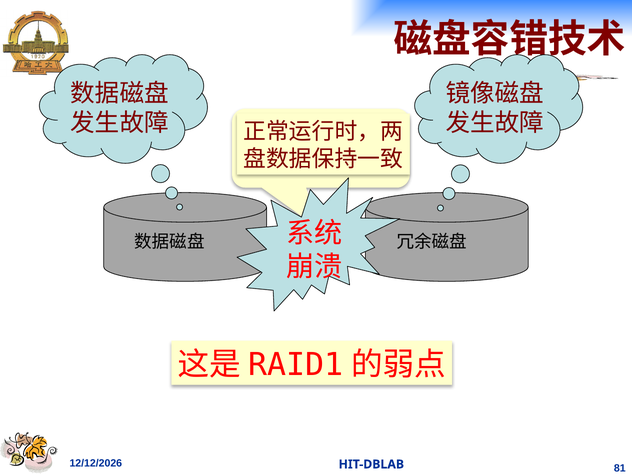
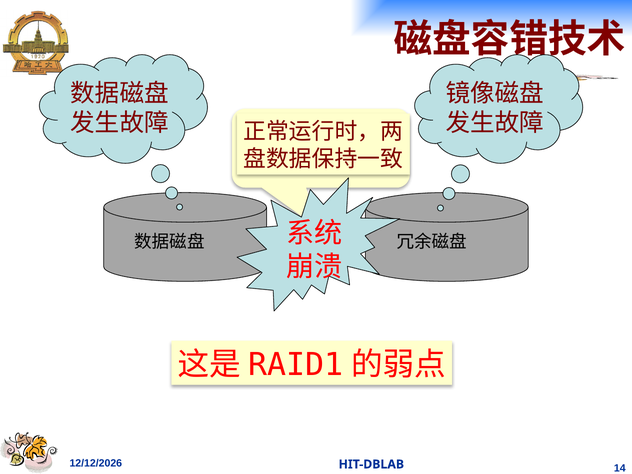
81: 81 -> 14
